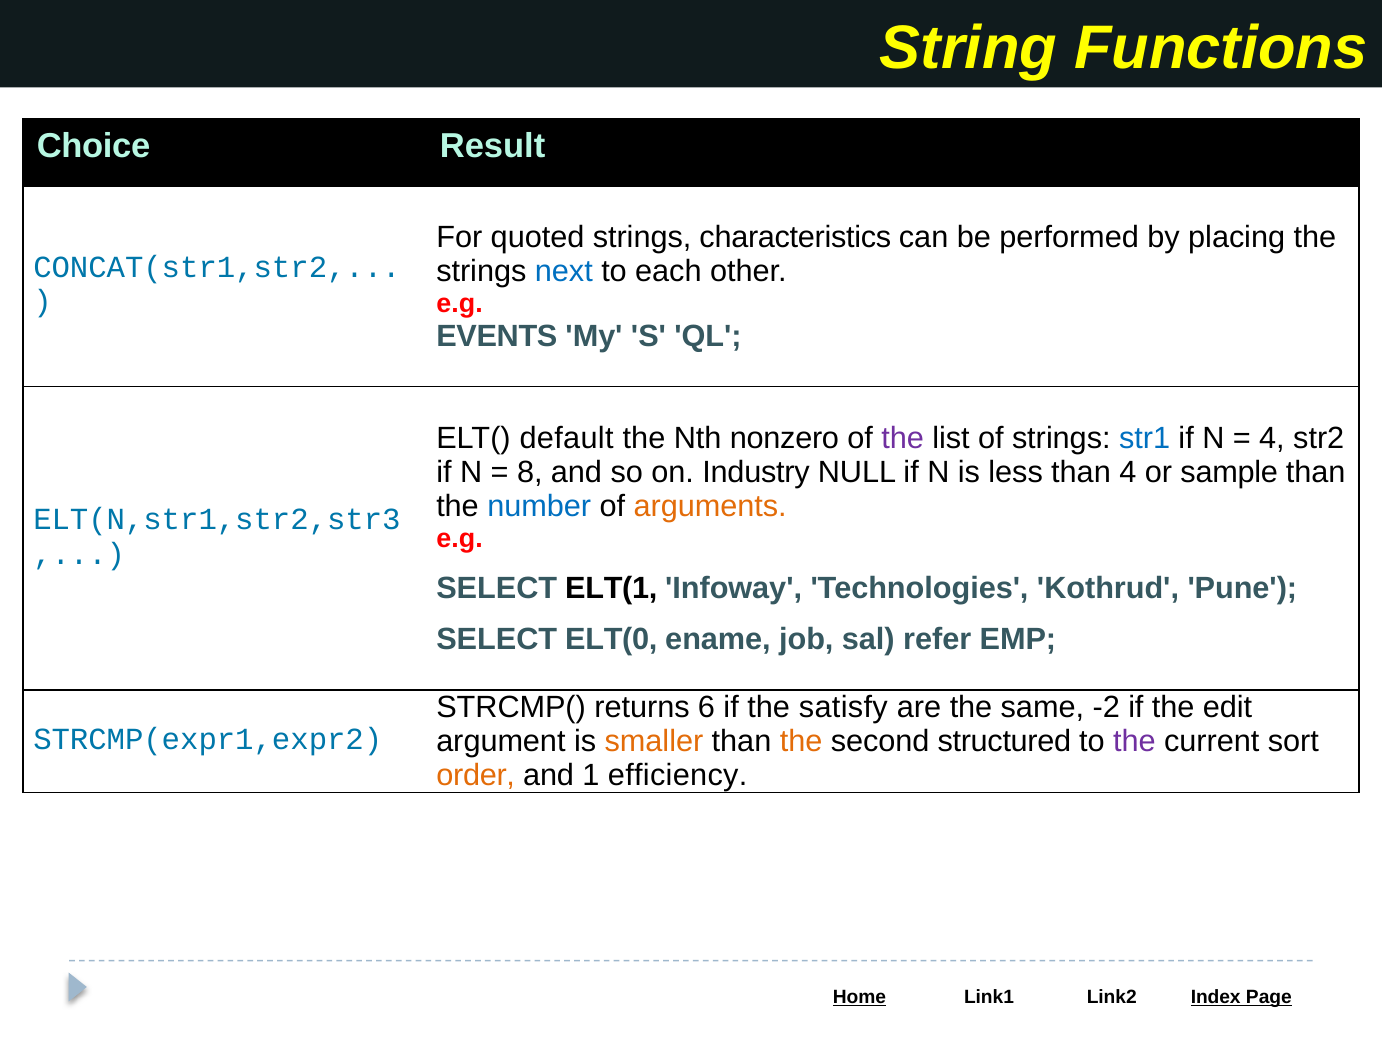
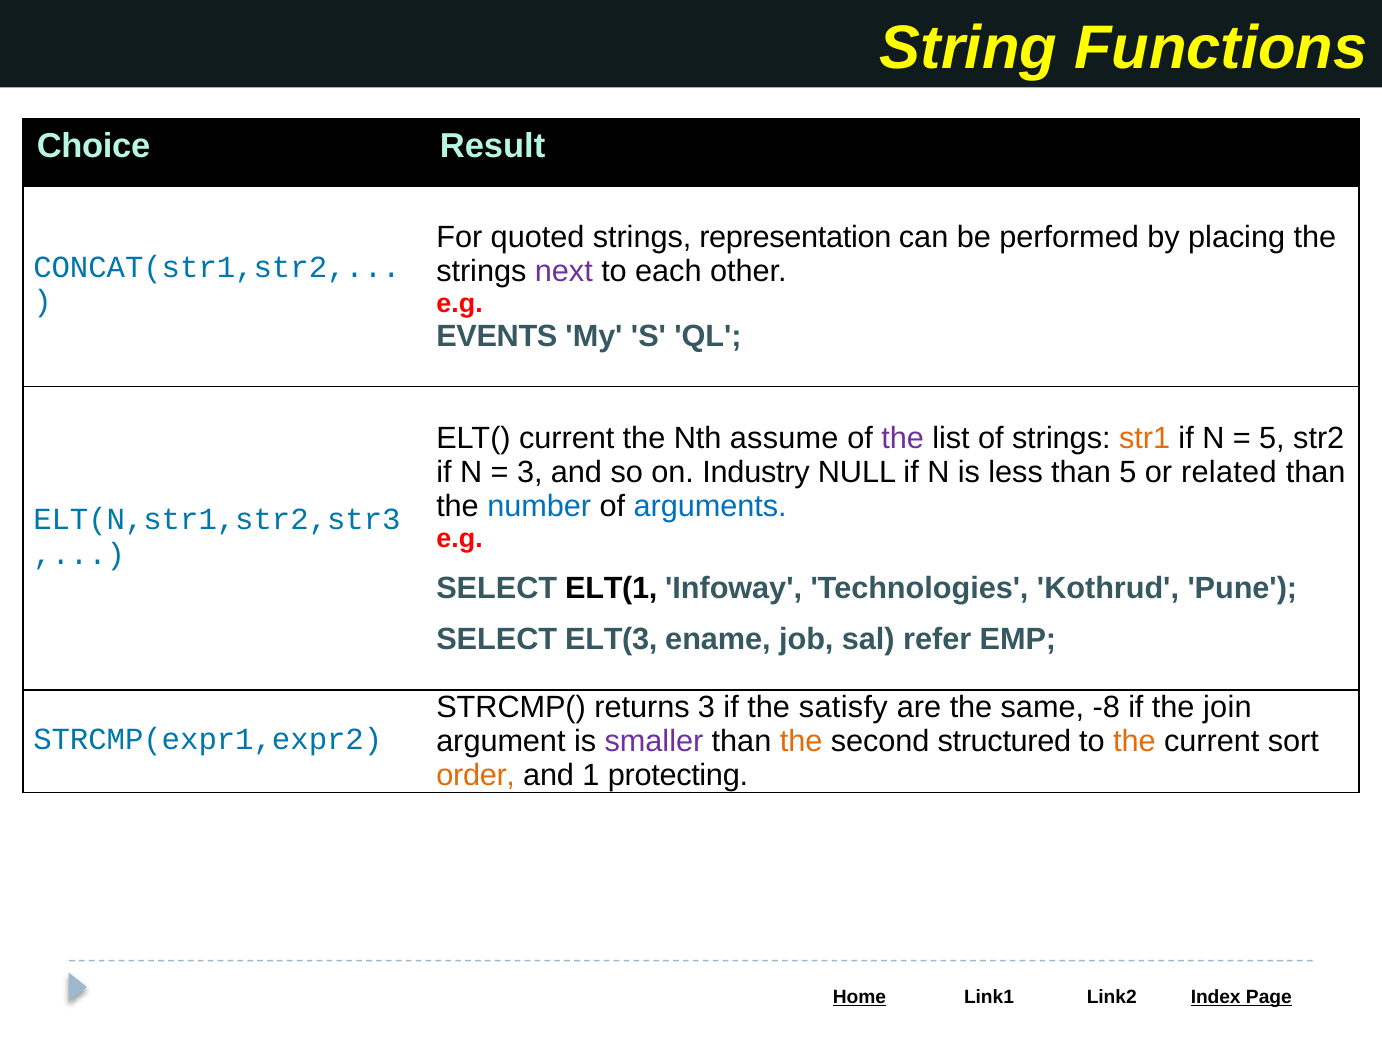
characteristics: characteristics -> representation
next colour: blue -> purple
ELT( default: default -> current
nonzero: nonzero -> assume
str1 colour: blue -> orange
4 at (1272, 438): 4 -> 5
8 at (530, 472): 8 -> 3
than 4: 4 -> 5
sample: sample -> related
arguments colour: orange -> blue
ELT(0: ELT(0 -> ELT(3
returns 6: 6 -> 3
-2: -2 -> -8
edit: edit -> join
smaller colour: orange -> purple
the at (1134, 741) colour: purple -> orange
efficiency: efficiency -> protecting
